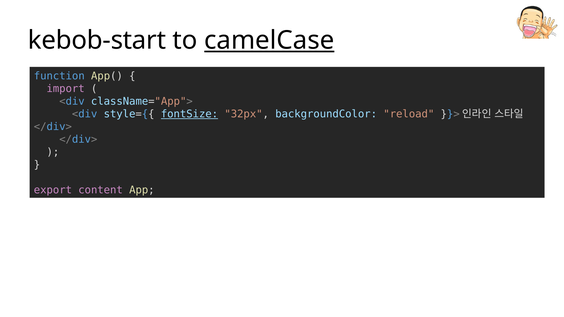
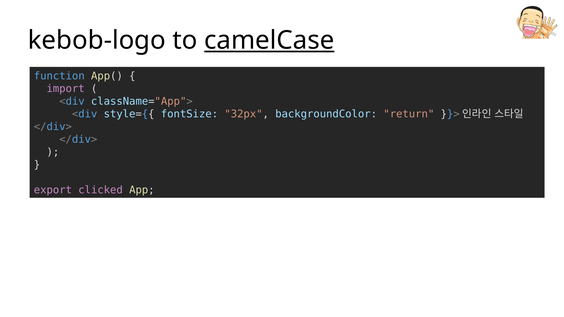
kebob-start: kebob-start -> kebob-logo
fontSize underline: present -> none
reload: reload -> return
content: content -> clicked
